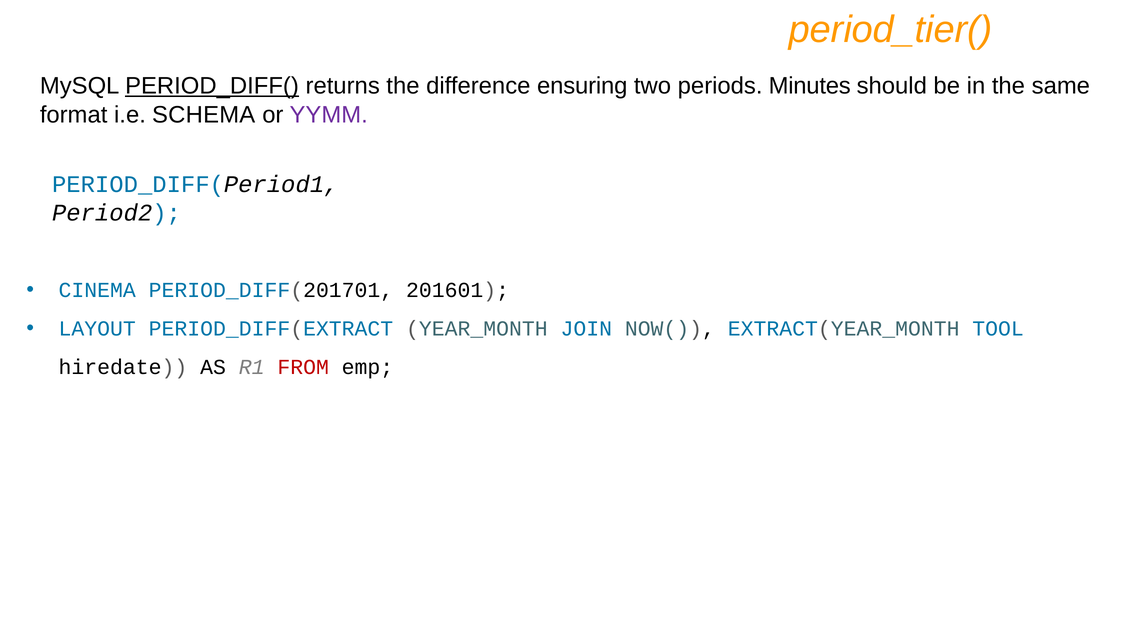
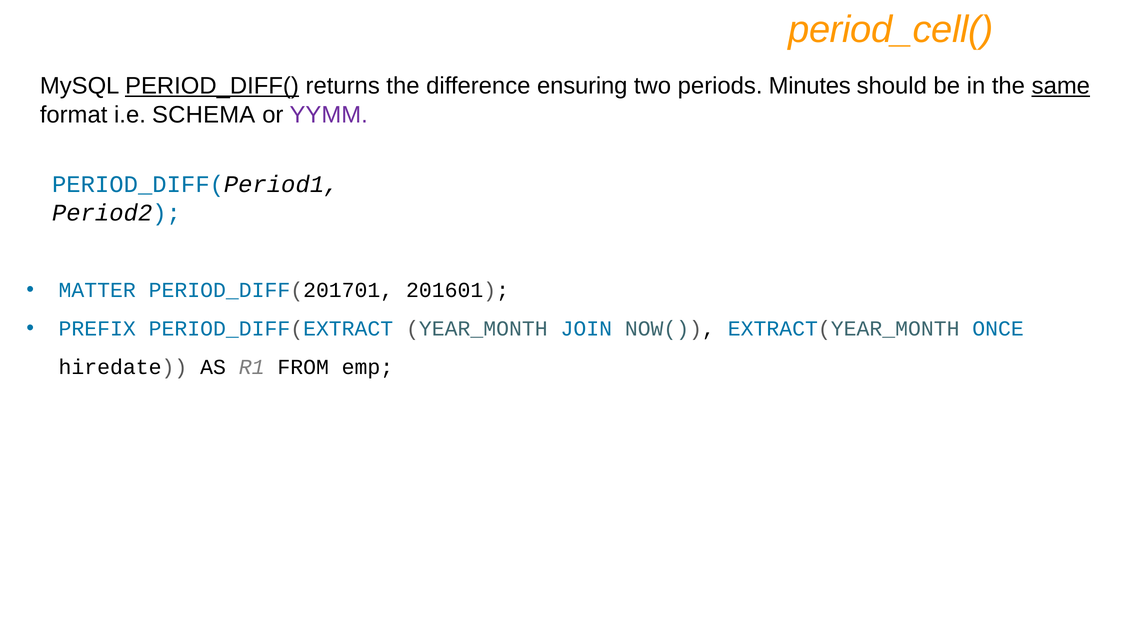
period_tier(: period_tier( -> period_cell(
same underline: none -> present
CINEMA: CINEMA -> MATTER
LAYOUT: LAYOUT -> PREFIX
TOOL: TOOL -> ONCE
FROM colour: red -> black
